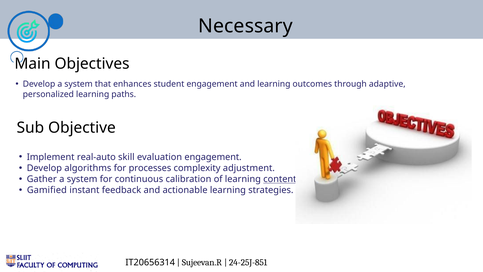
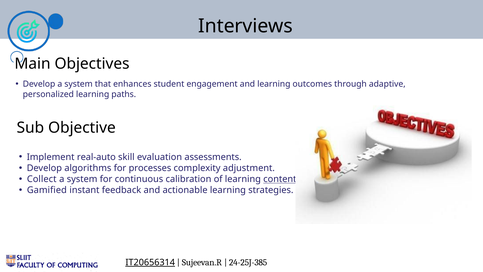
Necessary: Necessary -> Interviews
evaluation engagement: engagement -> assessments
Gather: Gather -> Collect
IT20656314 underline: none -> present
24-25J-851: 24-25J-851 -> 24-25J-385
